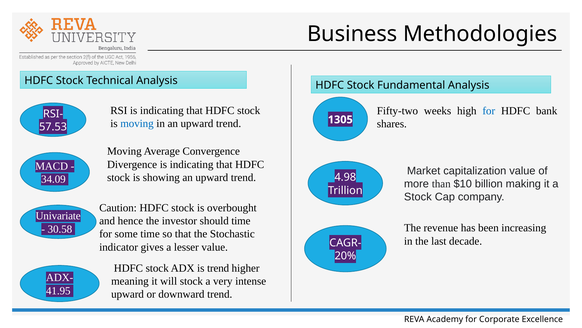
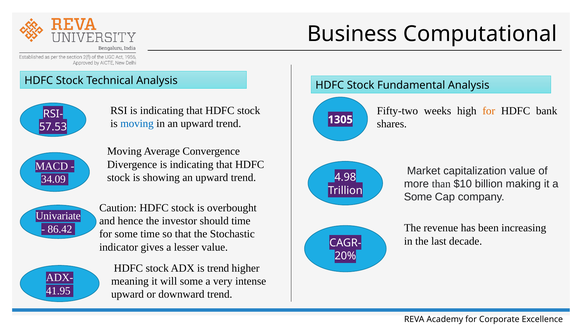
Methodologies: Methodologies -> Computational
for at (489, 111) colour: blue -> orange
Stock at (418, 197): Stock -> Some
30.58: 30.58 -> 86.42
will stock: stock -> some
